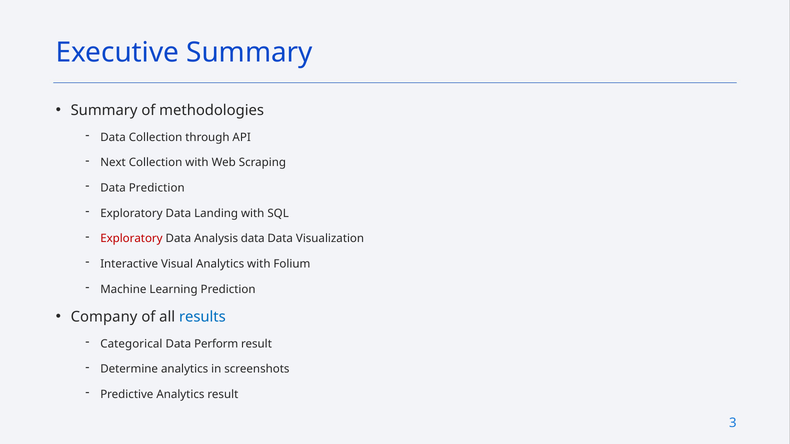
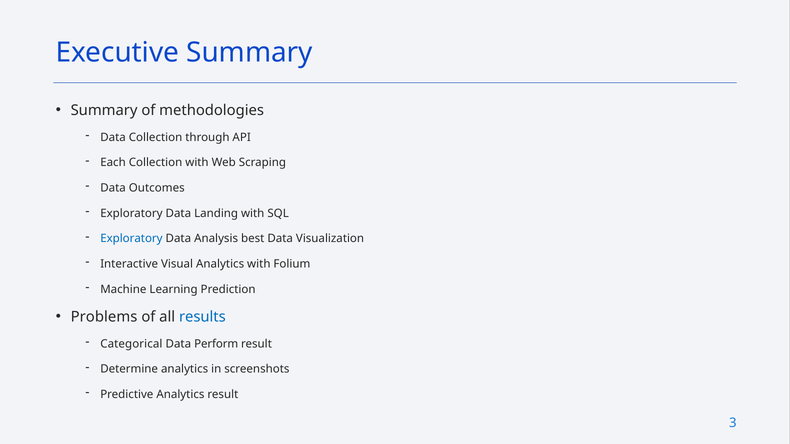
Next: Next -> Each
Data Prediction: Prediction -> Outcomes
Exploratory at (131, 239) colour: red -> blue
Analysis data: data -> best
Company: Company -> Problems
